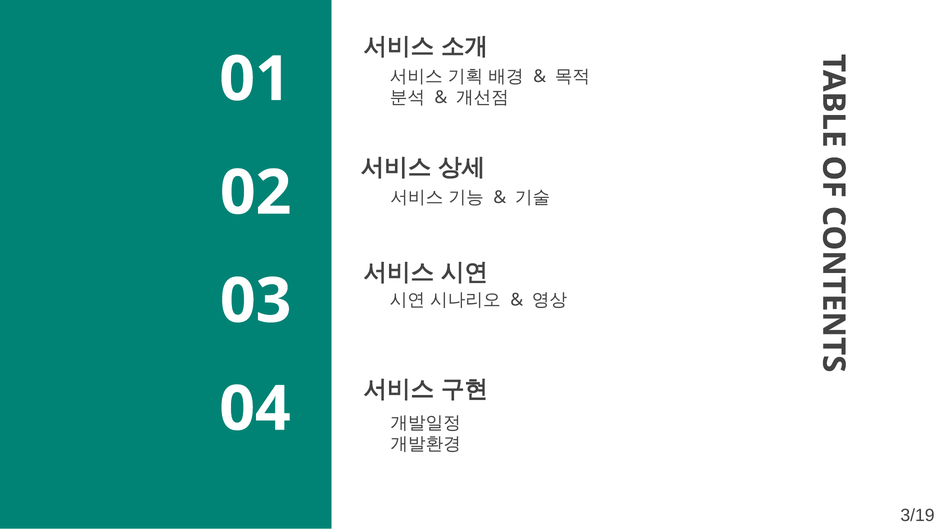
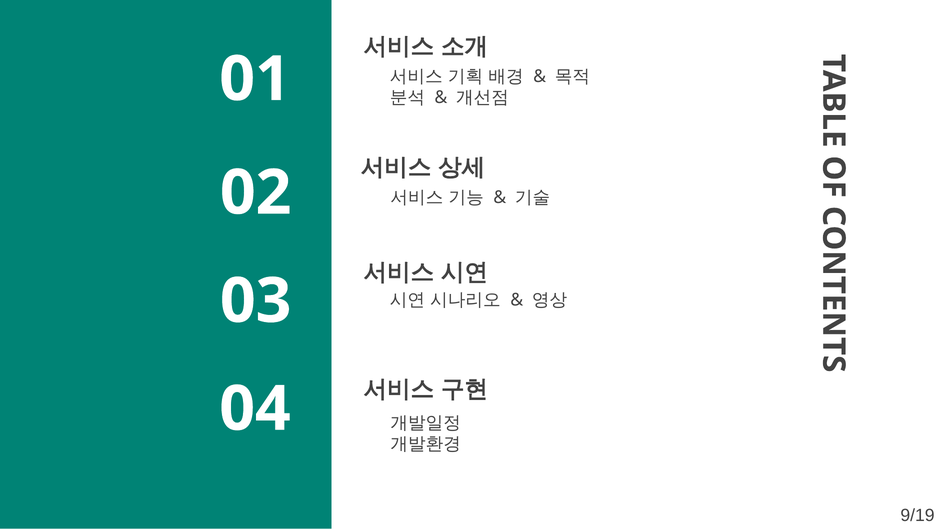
3/19: 3/19 -> 9/19
